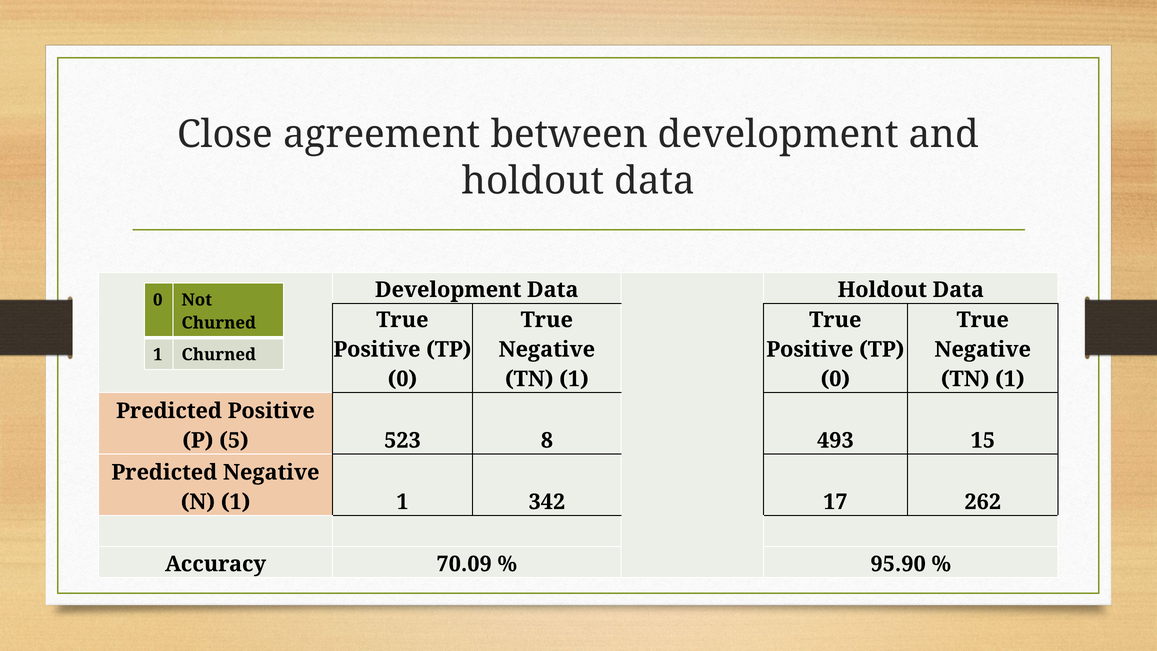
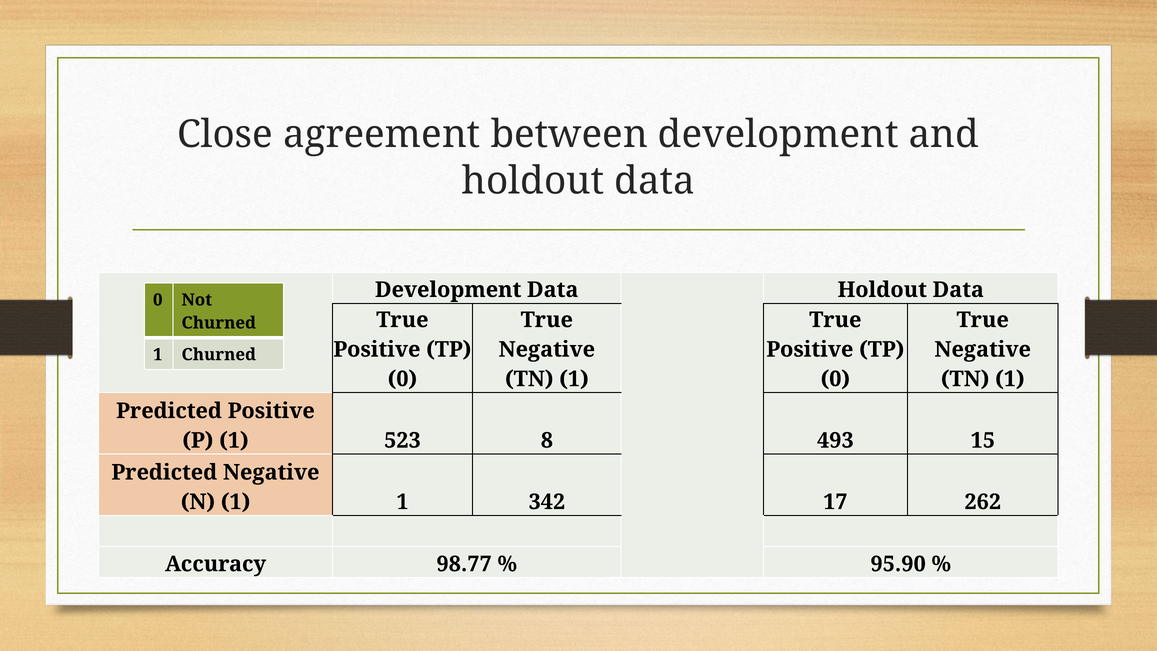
P 5: 5 -> 1
70.09: 70.09 -> 98.77
